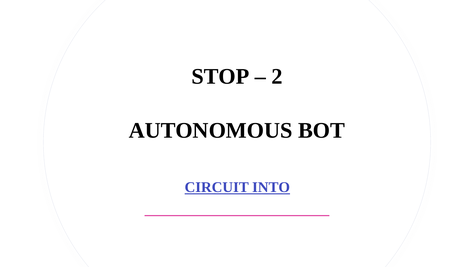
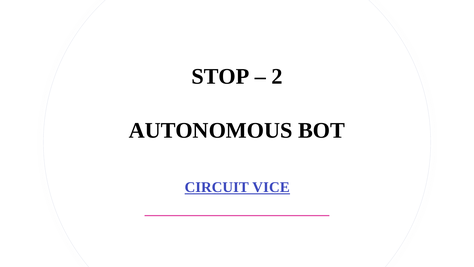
INTO: INTO -> VICE
